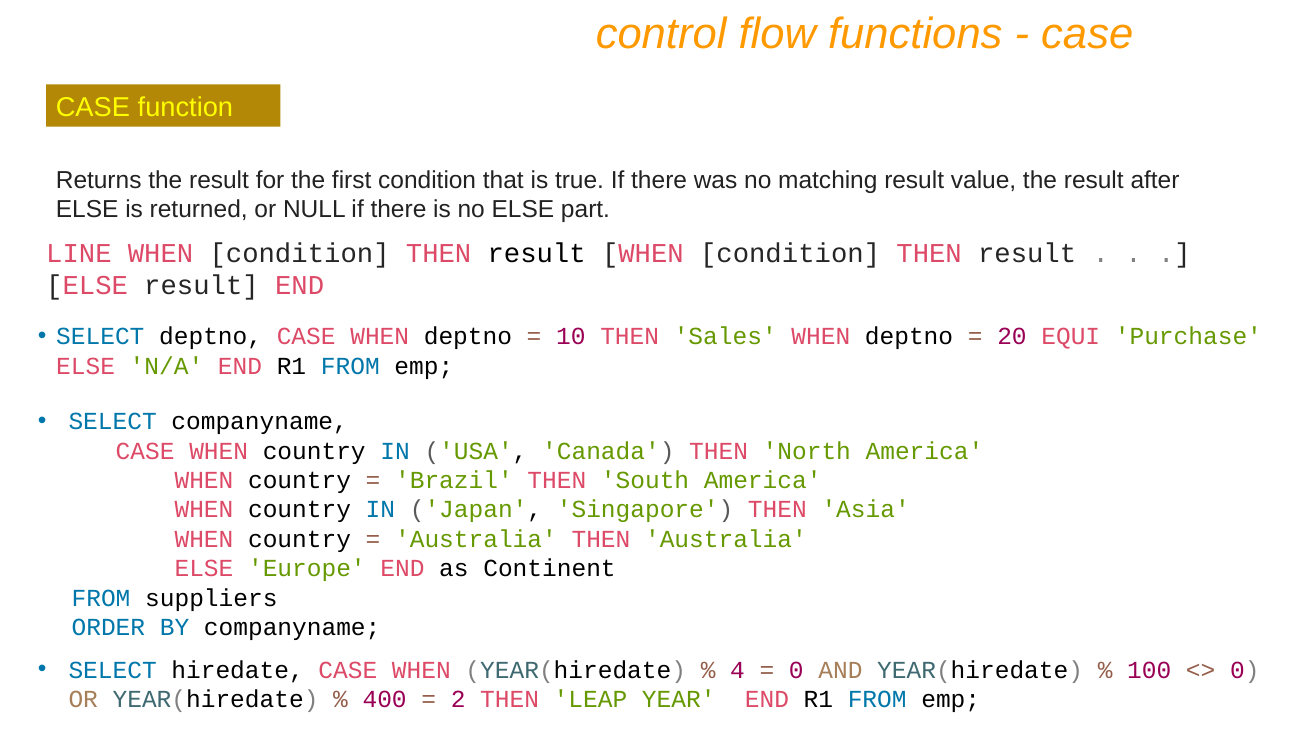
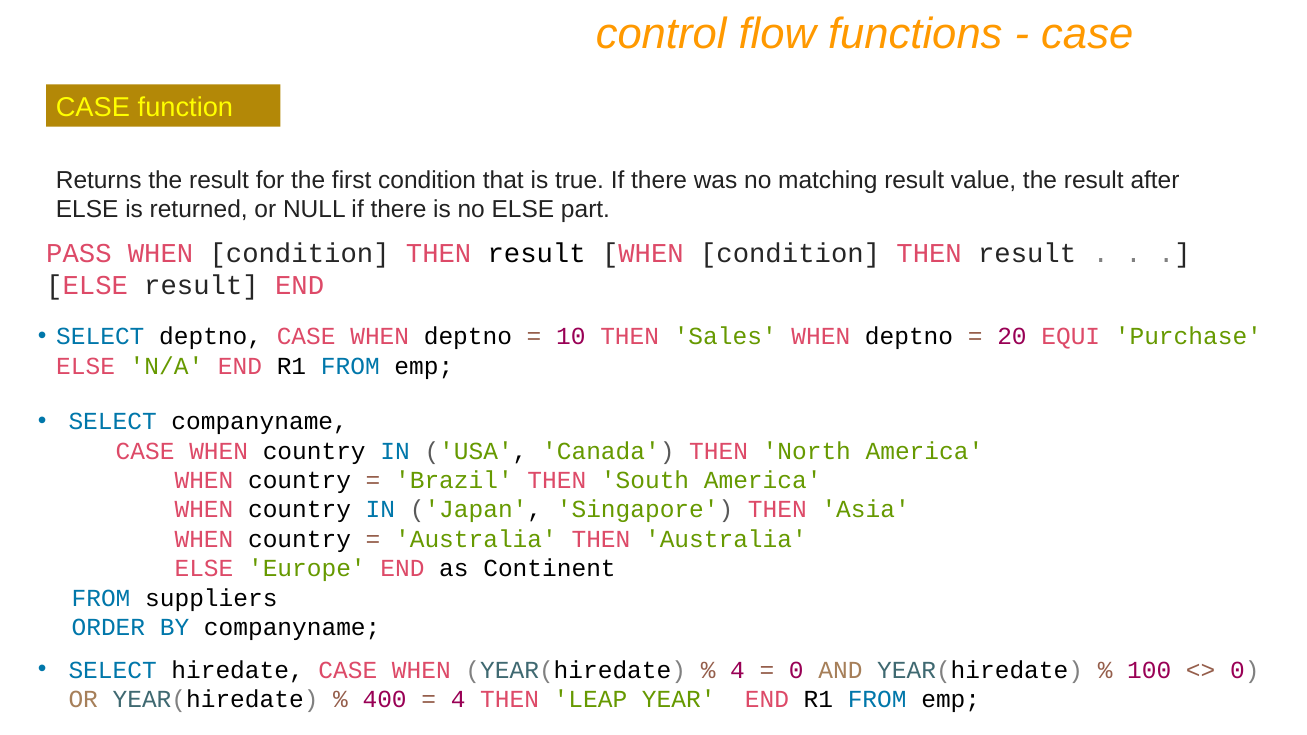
LINE: LINE -> PASS
2 at (458, 699): 2 -> 4
